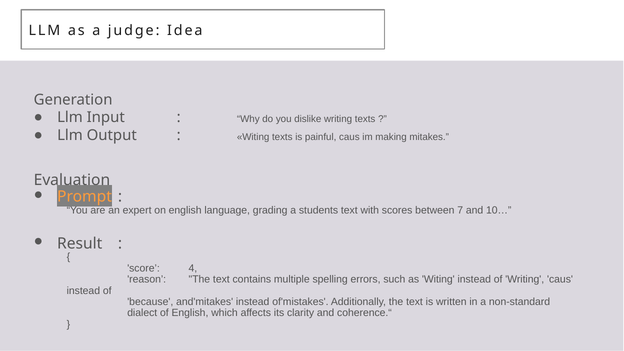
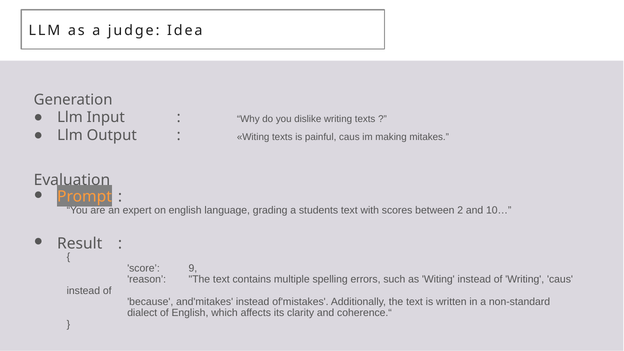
7: 7 -> 2
4: 4 -> 9
